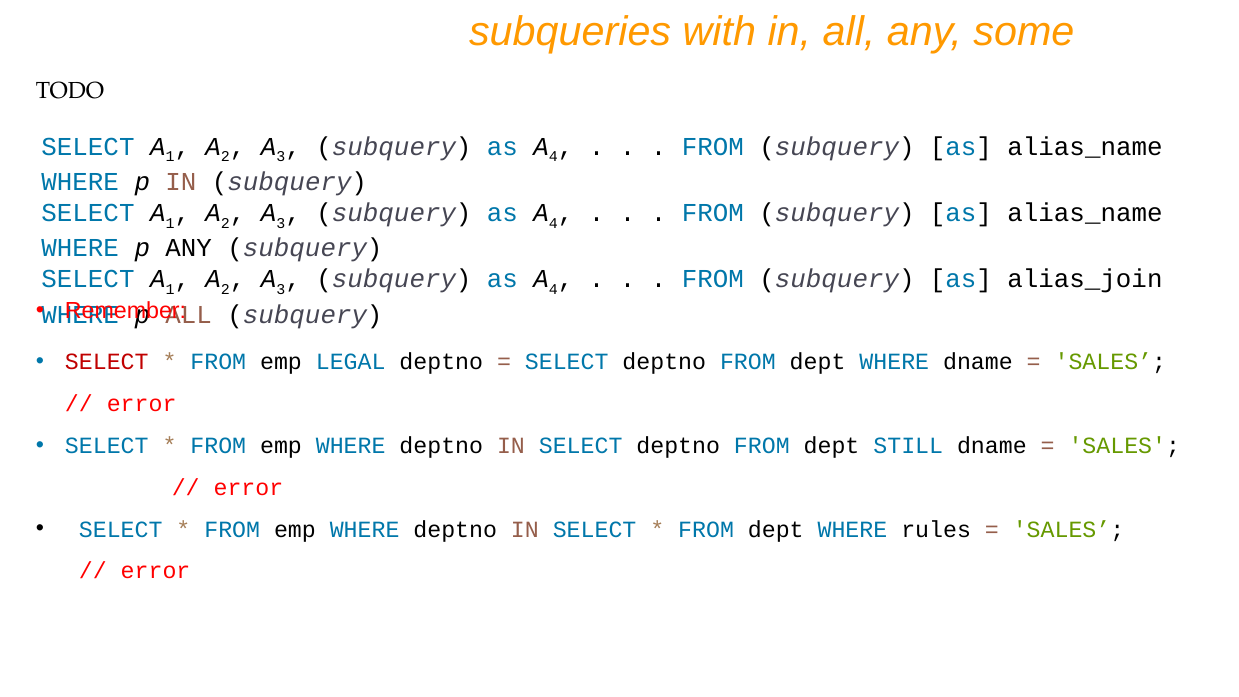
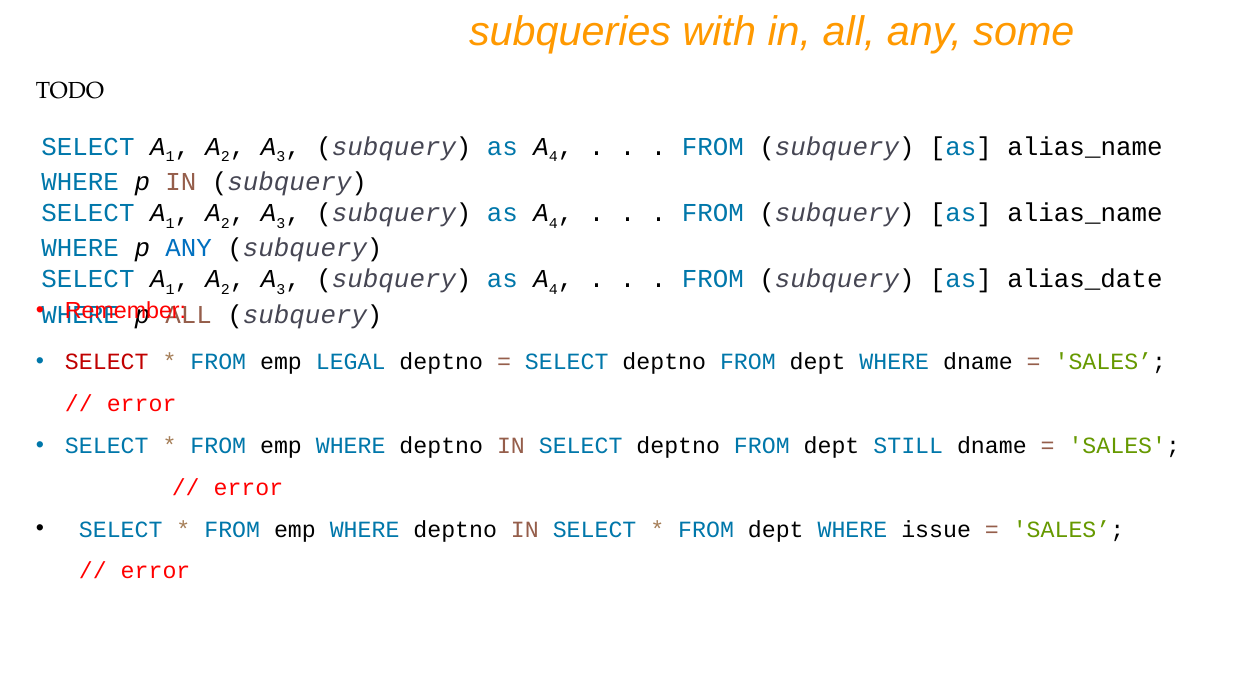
ANY at (189, 248) colour: black -> blue
alias_join: alias_join -> alias_date
rules: rules -> issue
